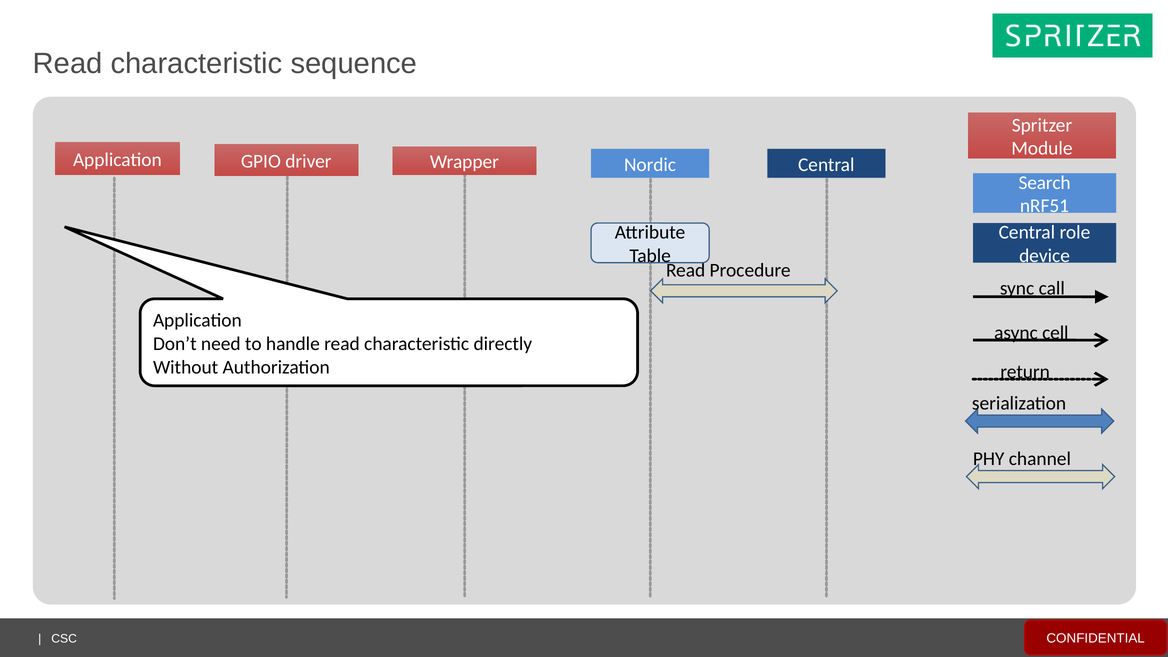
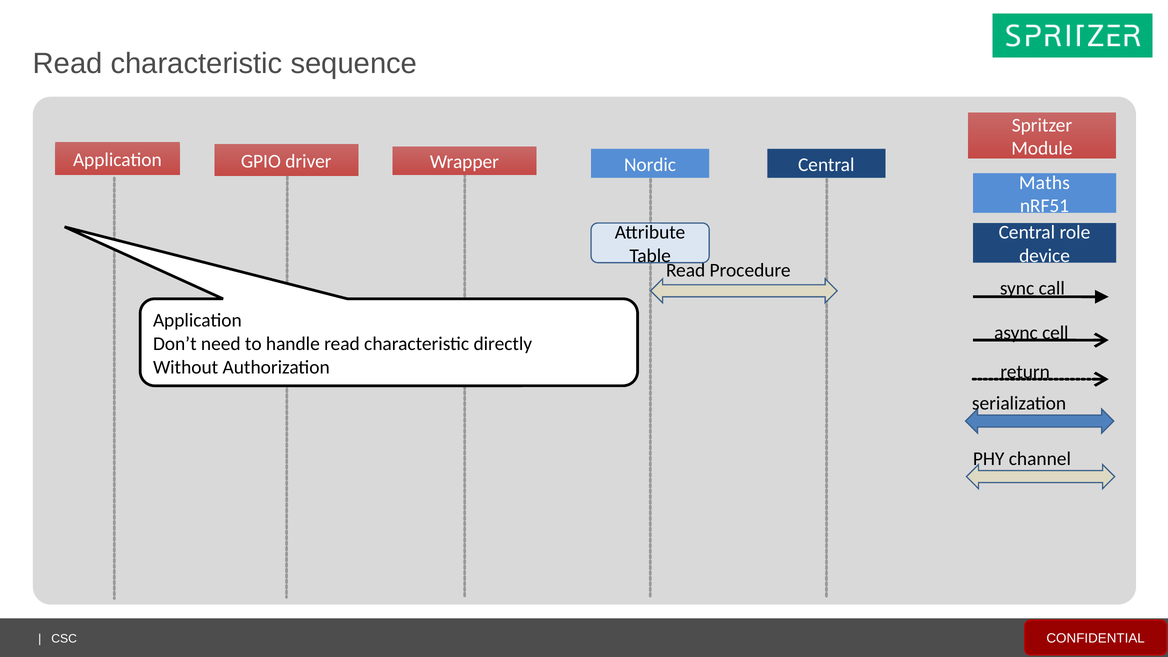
Search: Search -> Maths
